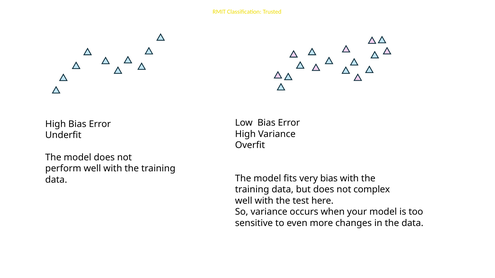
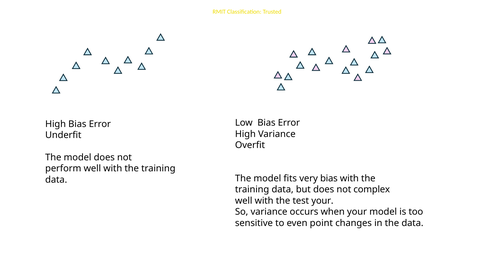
test here: here -> your
more: more -> point
